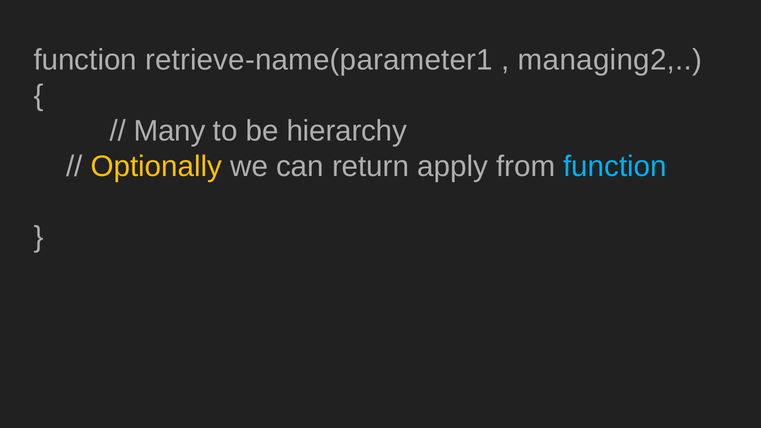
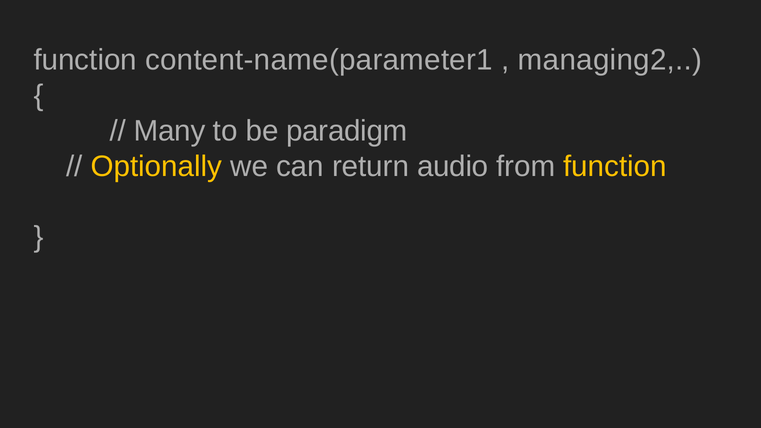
retrieve-name(parameter1: retrieve-name(parameter1 -> content-name(parameter1
hierarchy: hierarchy -> paradigm
apply: apply -> audio
function at (615, 166) colour: light blue -> yellow
